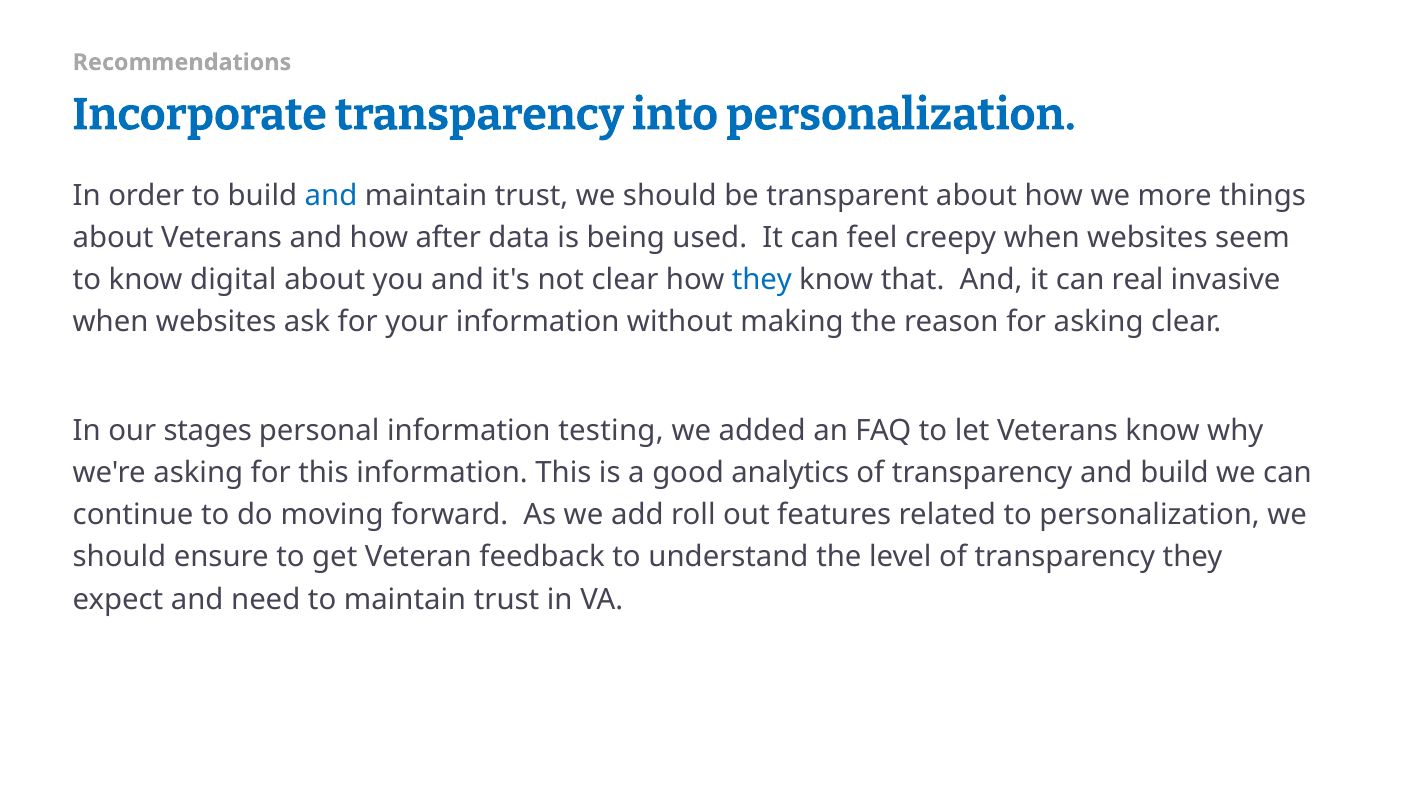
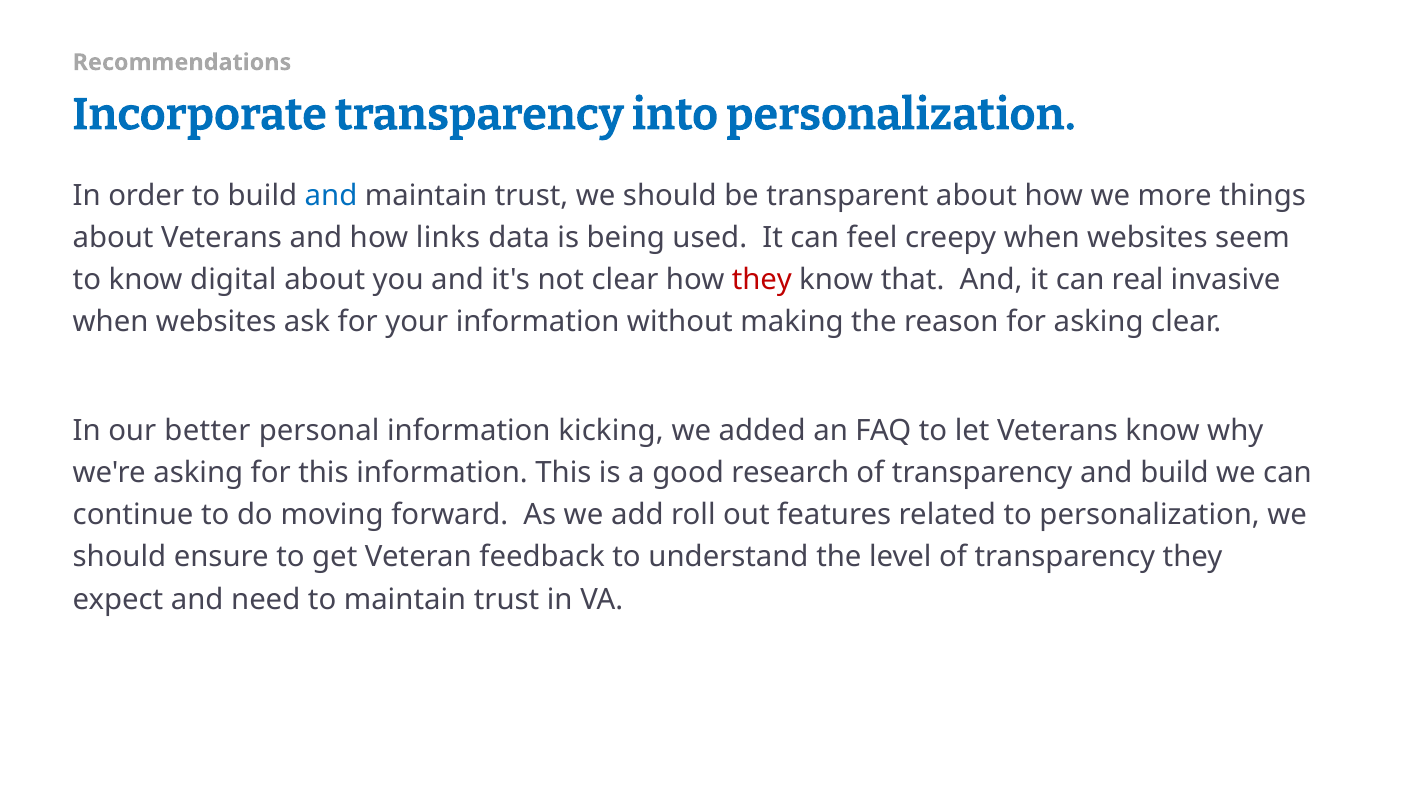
after: after -> links
they at (762, 280) colour: blue -> red
stages: stages -> better
testing: testing -> kicking
analytics: analytics -> research
